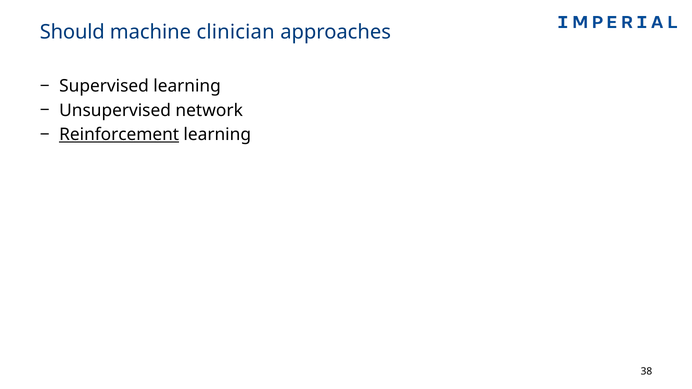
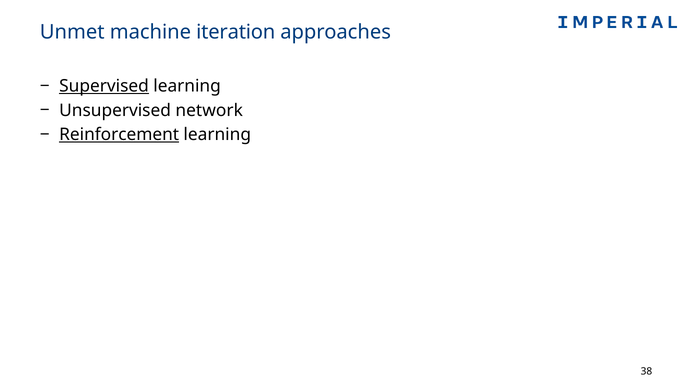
Should: Should -> Unmet
clinician: clinician -> iteration
Supervised underline: none -> present
